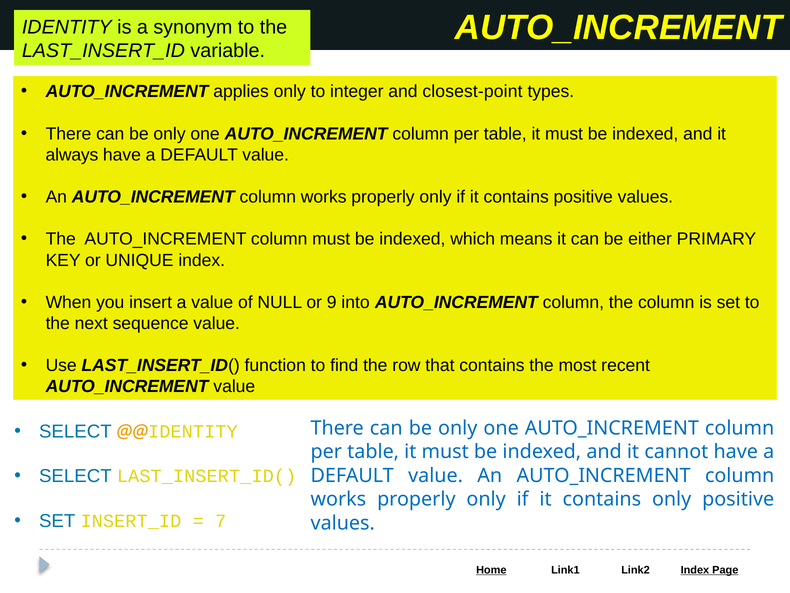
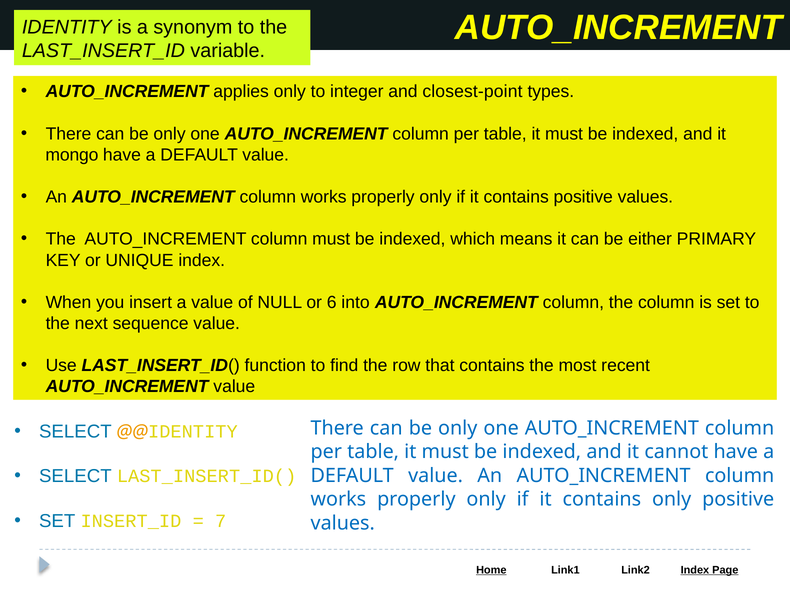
always: always -> mongo
9: 9 -> 6
